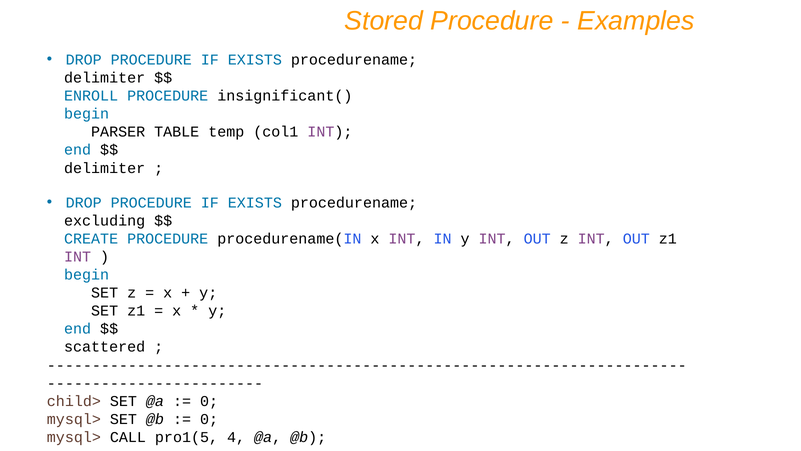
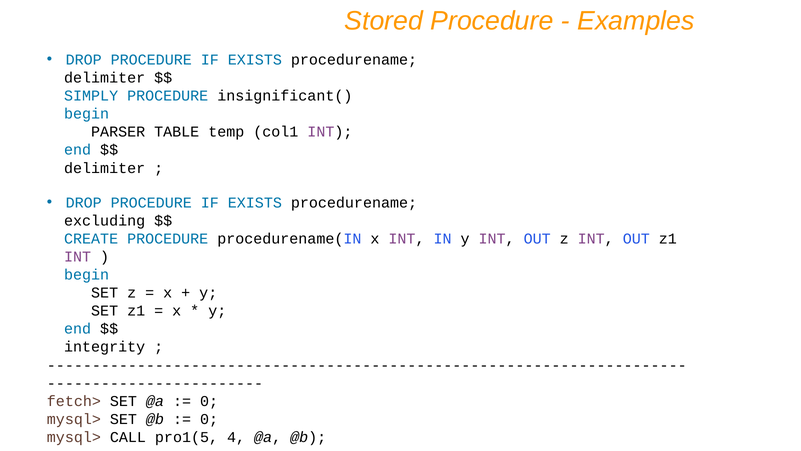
ENROLL: ENROLL -> SIMPLY
scattered: scattered -> integrity
child>: child> -> fetch>
